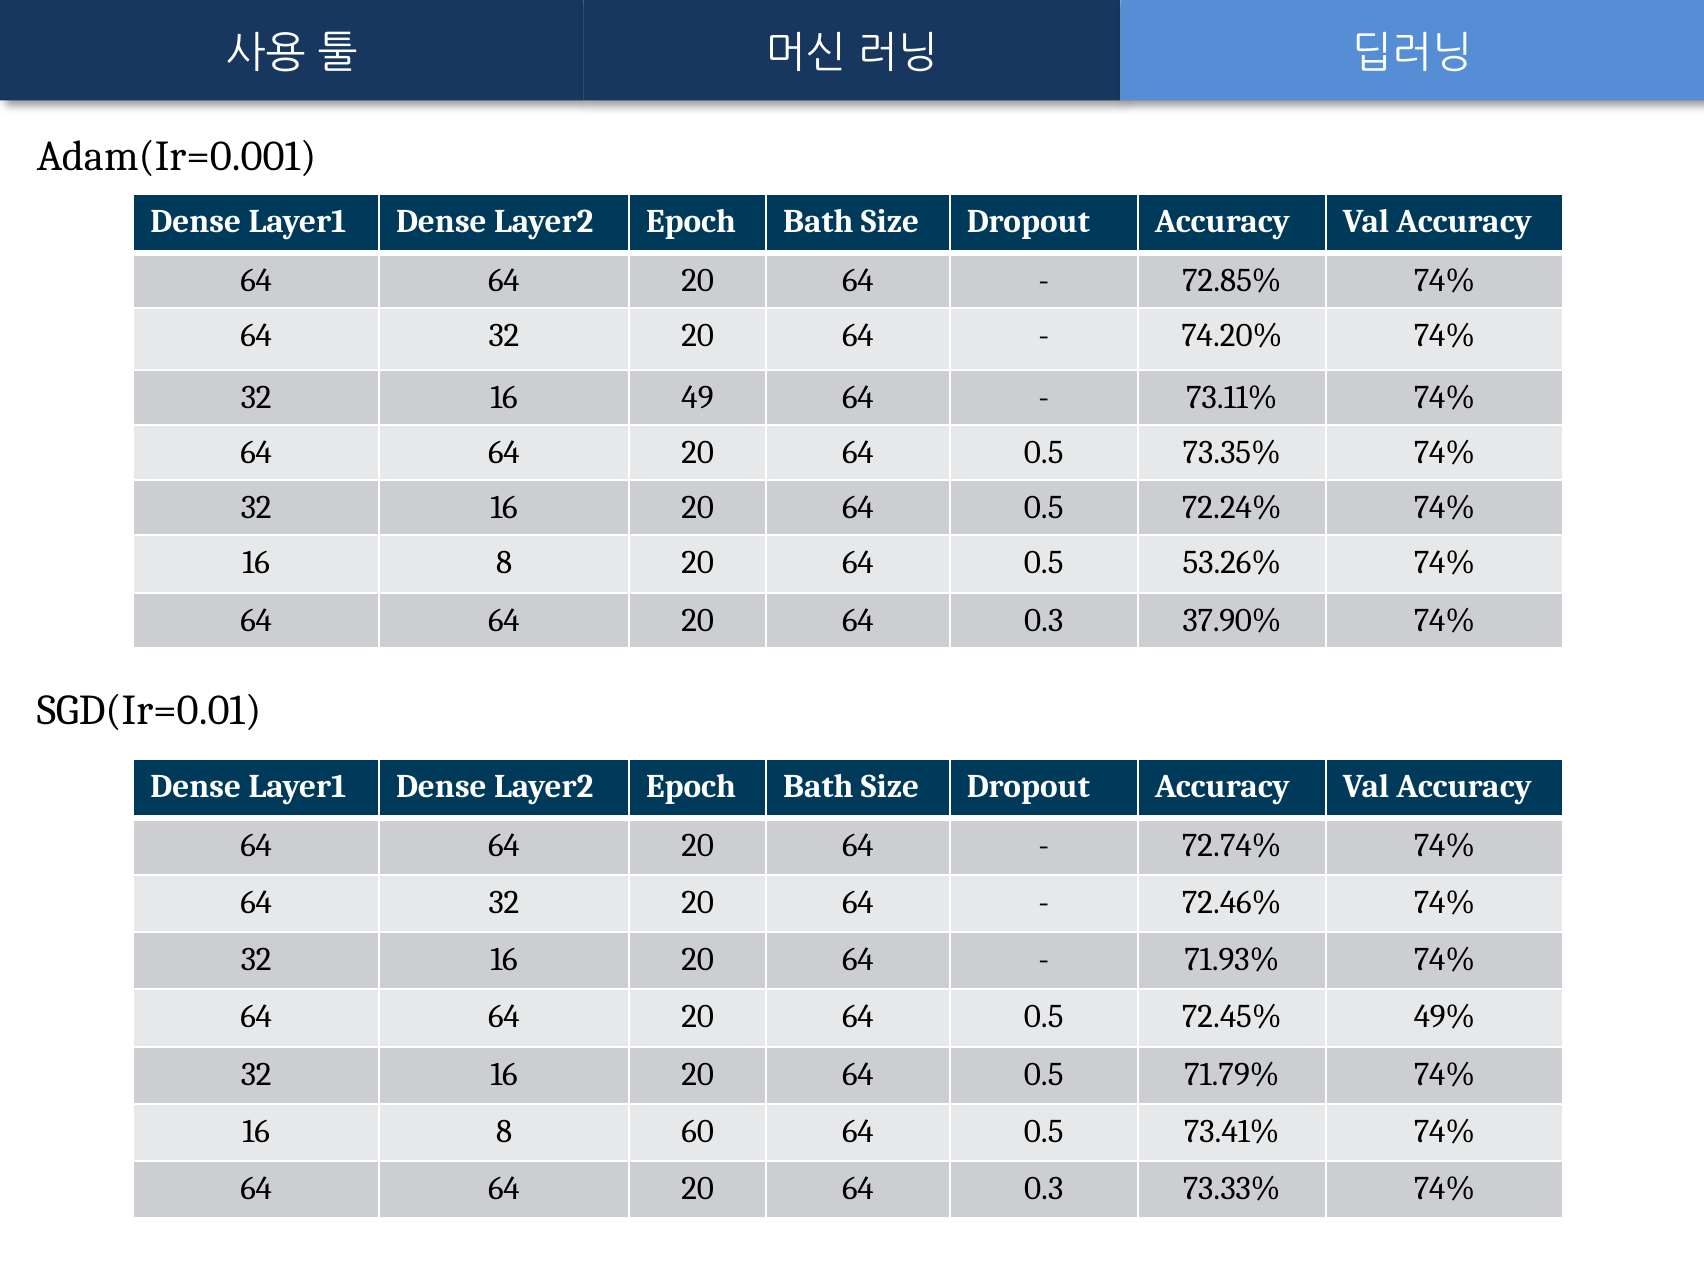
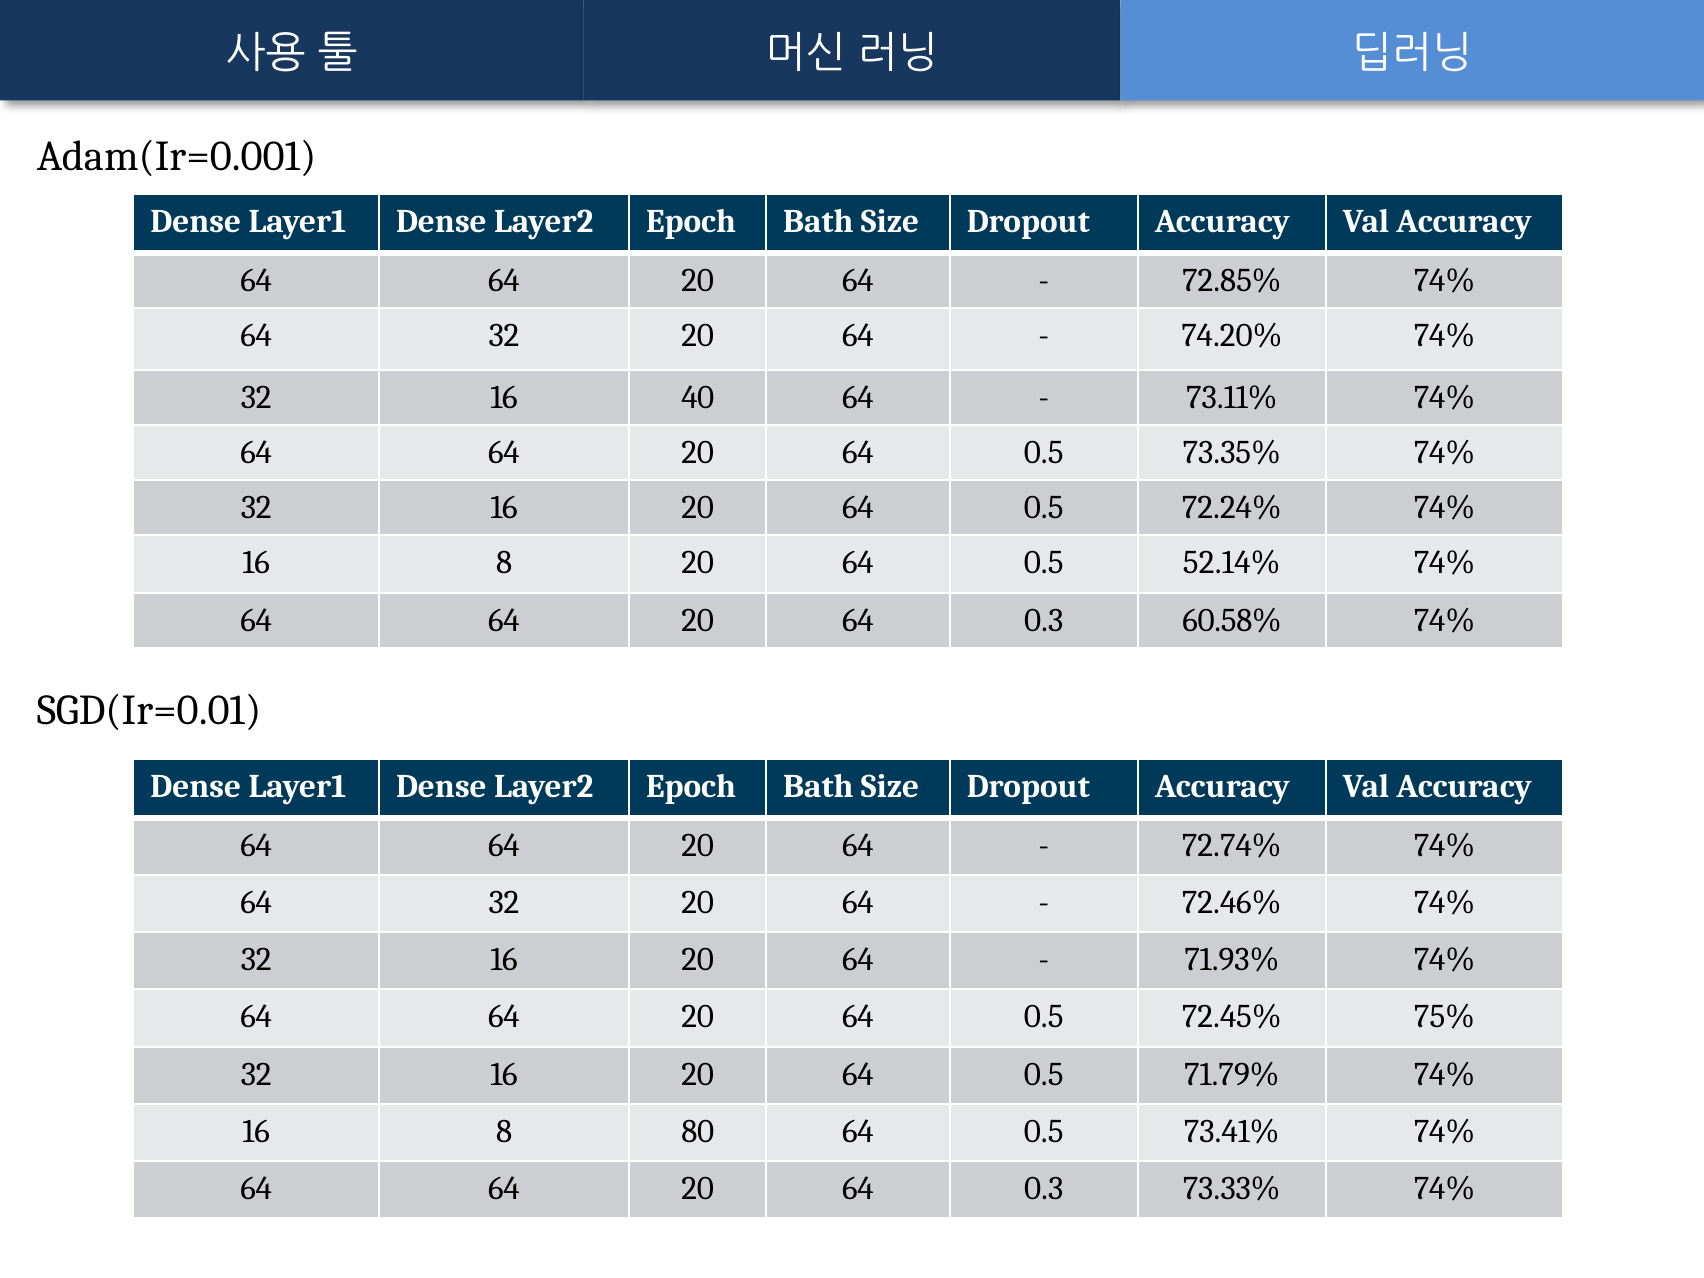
49: 49 -> 40
53.26%: 53.26% -> 52.14%
37.90%: 37.90% -> 60.58%
49%: 49% -> 75%
60: 60 -> 80
